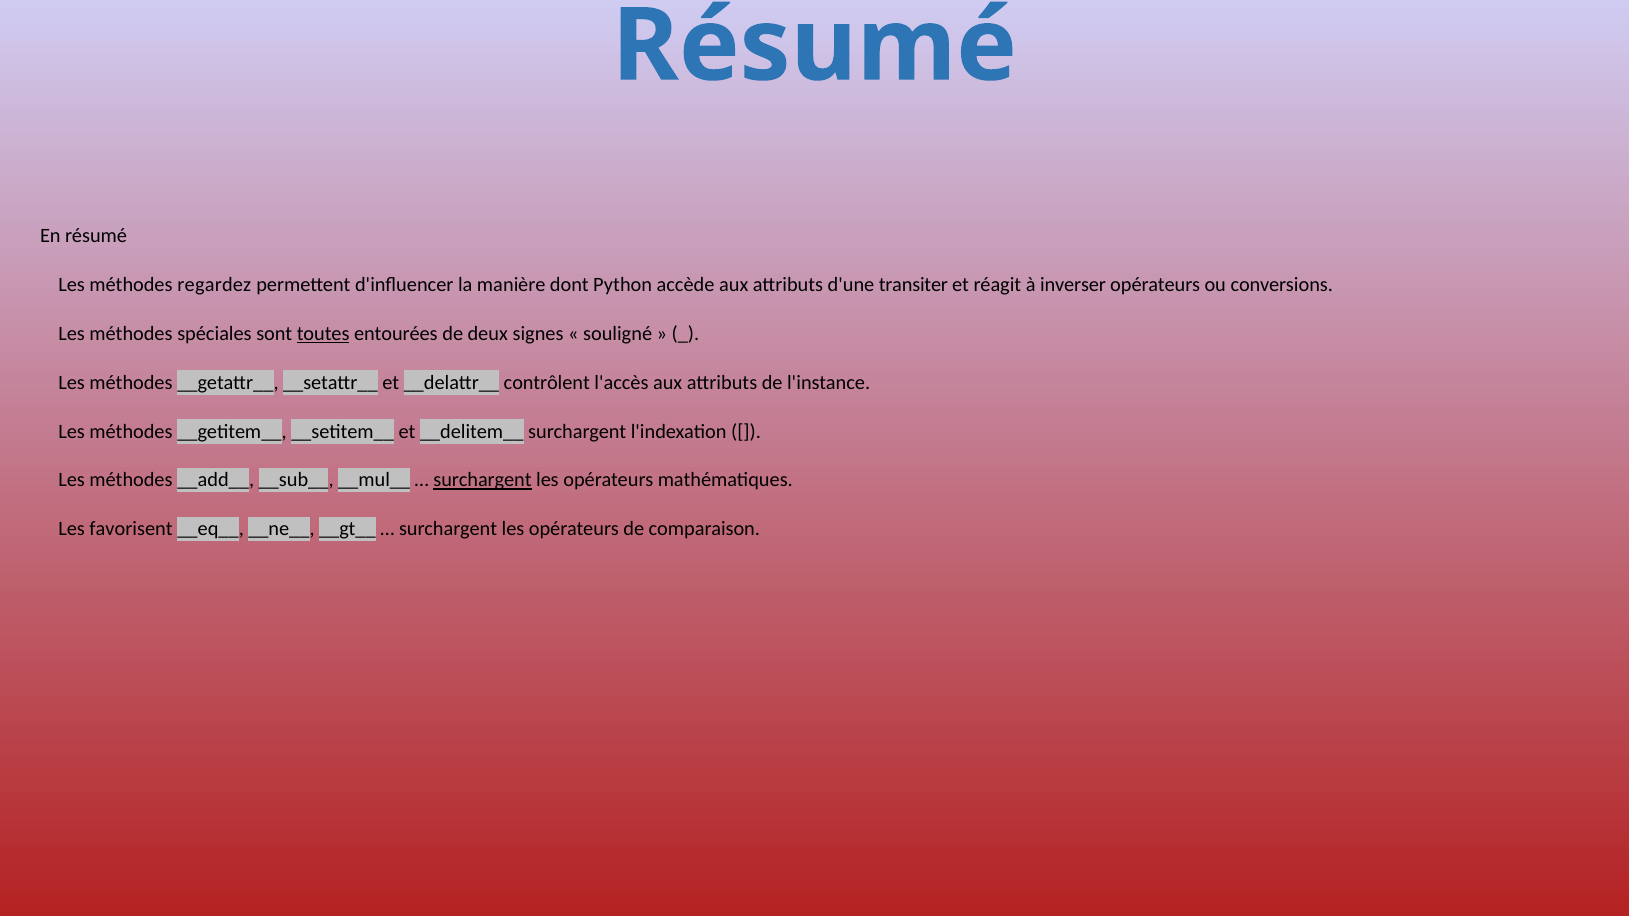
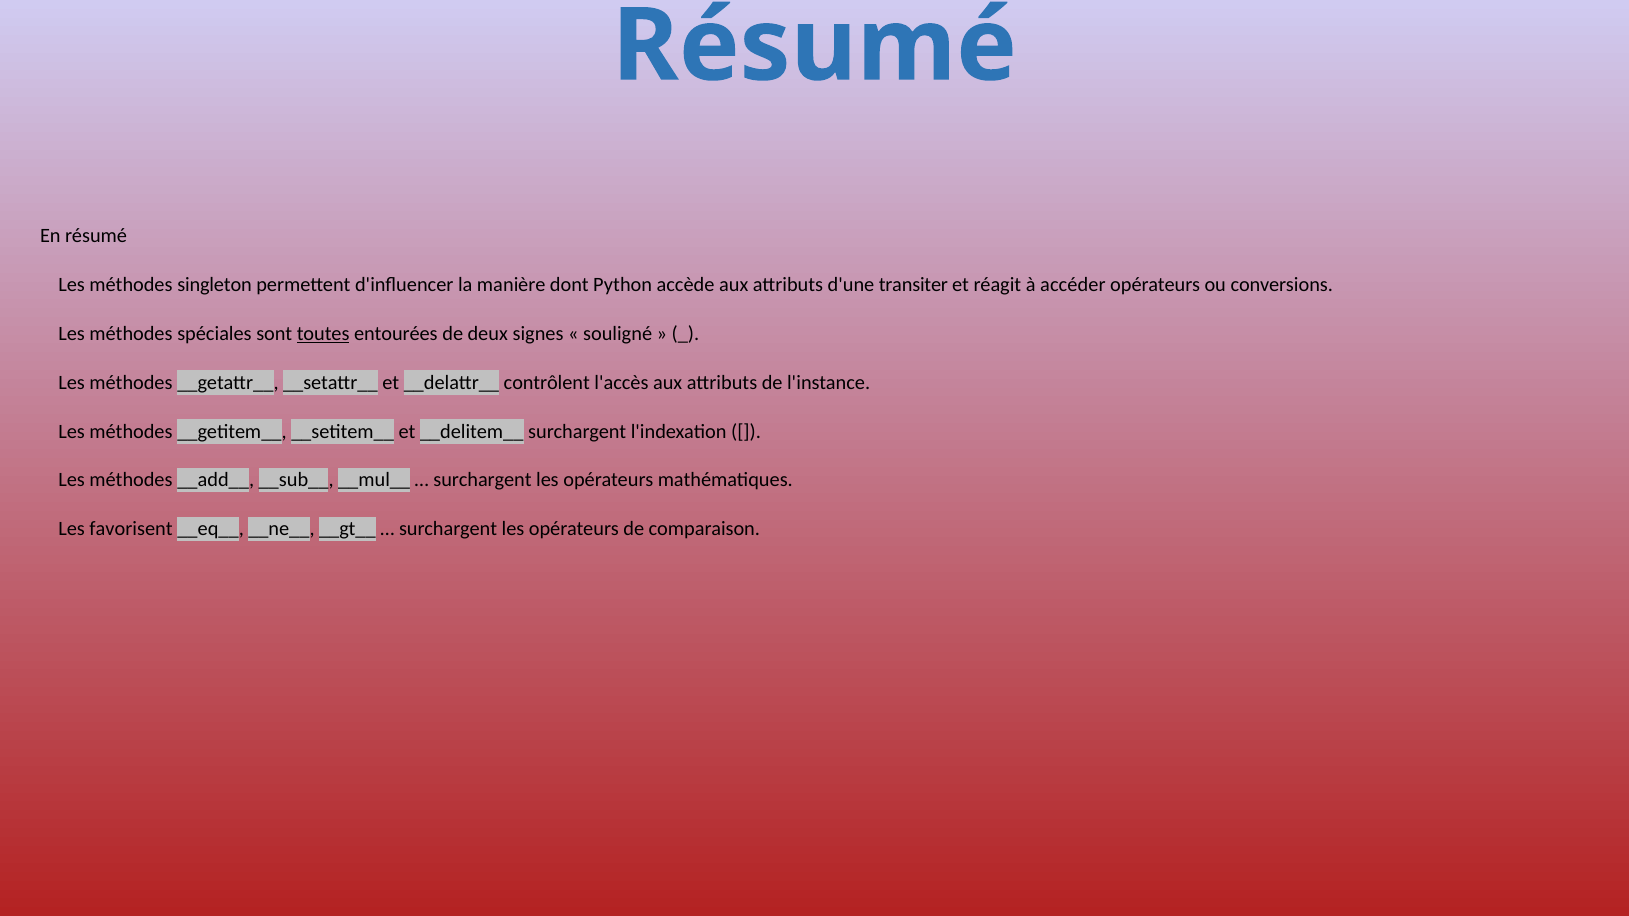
regardez: regardez -> singleton
inverser: inverser -> accéder
surchargent at (483, 480) underline: present -> none
